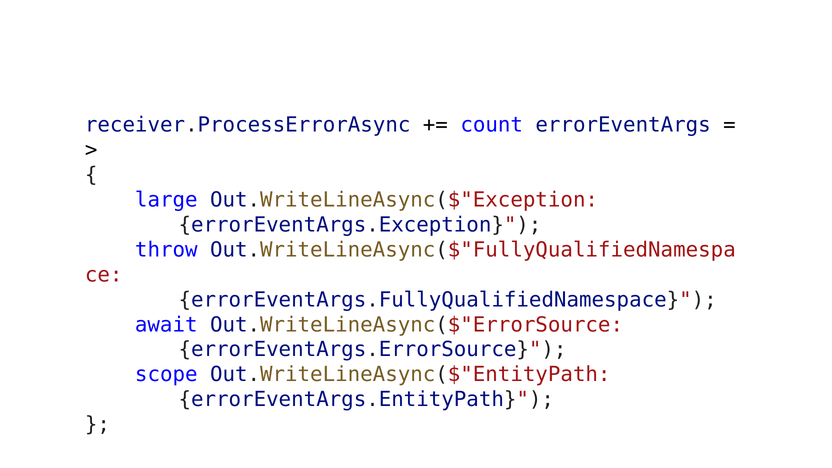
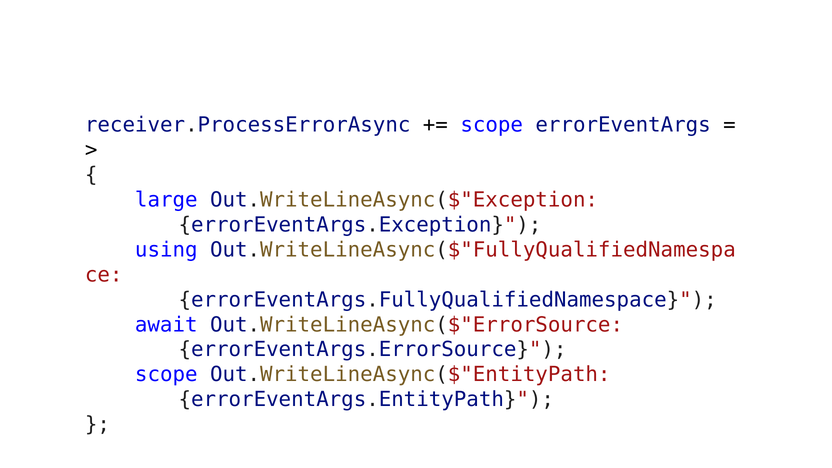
count at (492, 125): count -> scope
throw: throw -> using
